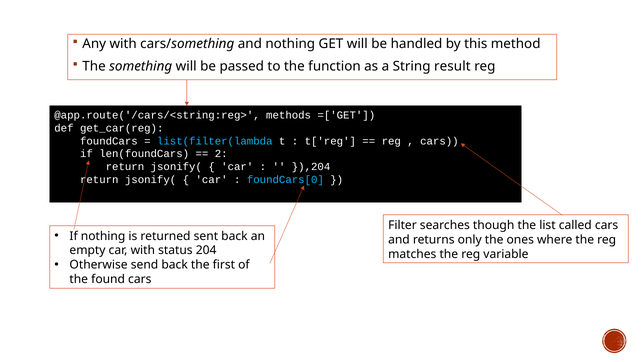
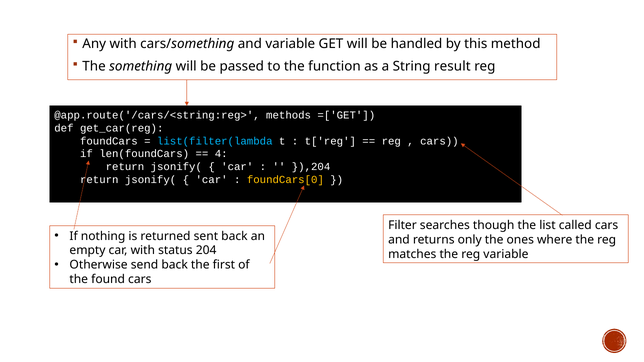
and nothing: nothing -> variable
2: 2 -> 4
foundCars[0 colour: light blue -> yellow
